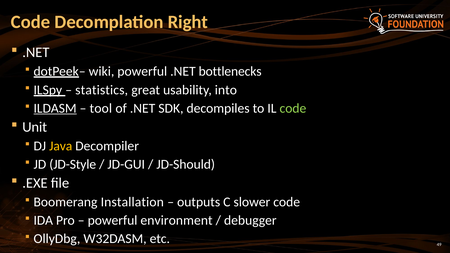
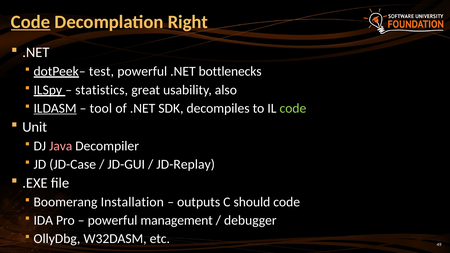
Code at (31, 22) underline: none -> present
wiki: wiki -> test
into: into -> also
Java colour: yellow -> pink
JD-Style: JD-Style -> JD-Case
JD-Should: JD-Should -> JD-Replay
slower: slower -> should
environment: environment -> management
